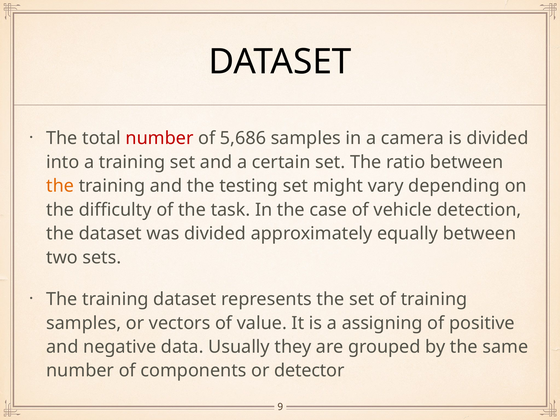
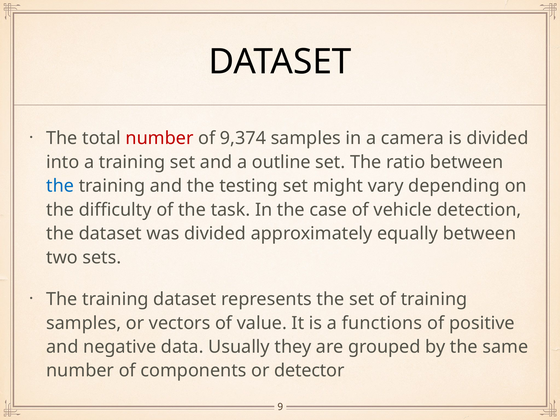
5,686: 5,686 -> 9,374
certain: certain -> outline
the at (60, 186) colour: orange -> blue
assigning: assigning -> functions
